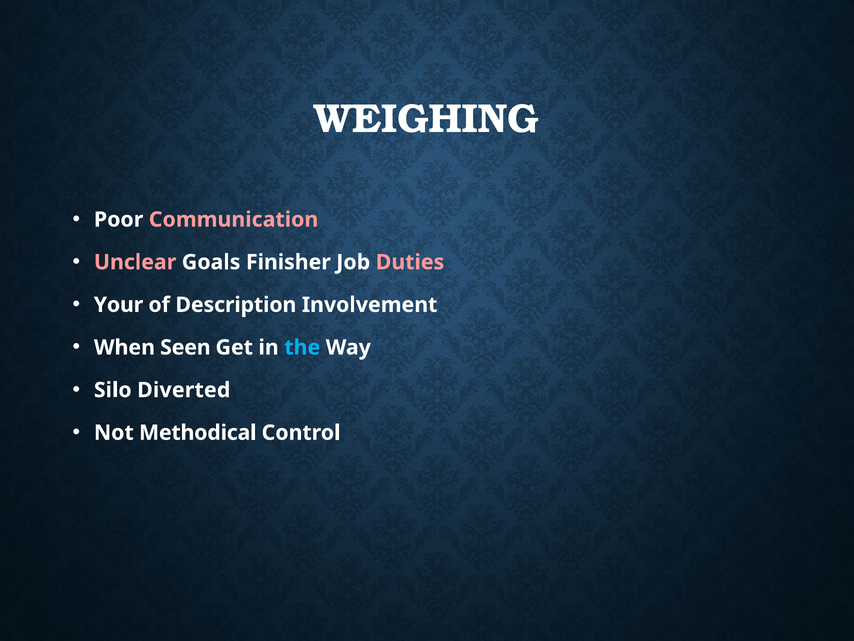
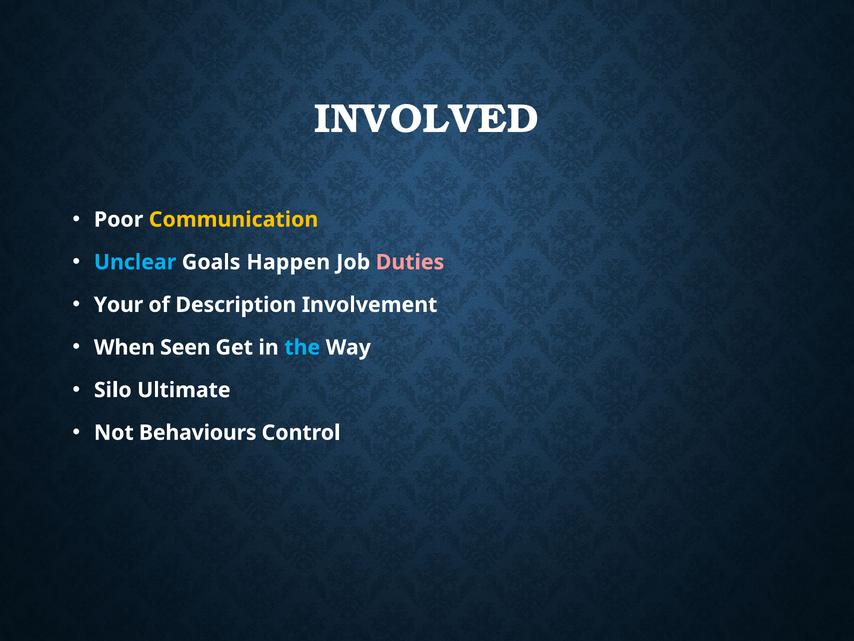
WEIGHING: WEIGHING -> INVOLVED
Communication colour: pink -> yellow
Unclear colour: pink -> light blue
Finisher: Finisher -> Happen
Diverted: Diverted -> Ultimate
Methodical: Methodical -> Behaviours
